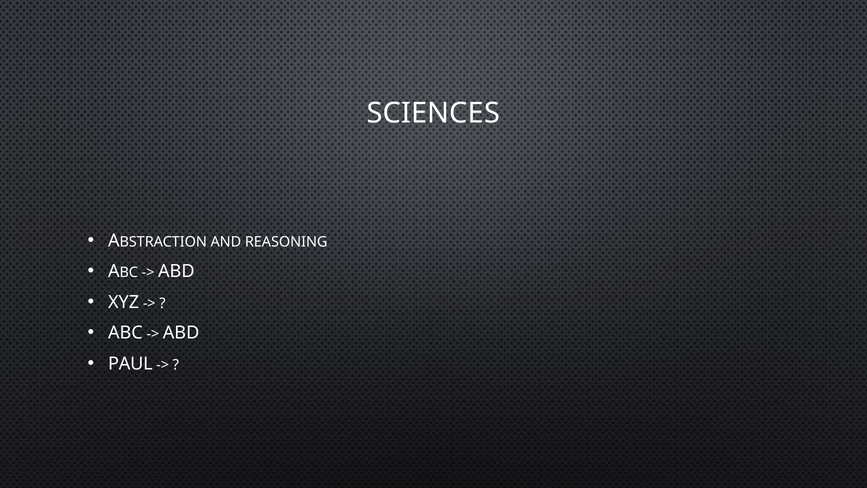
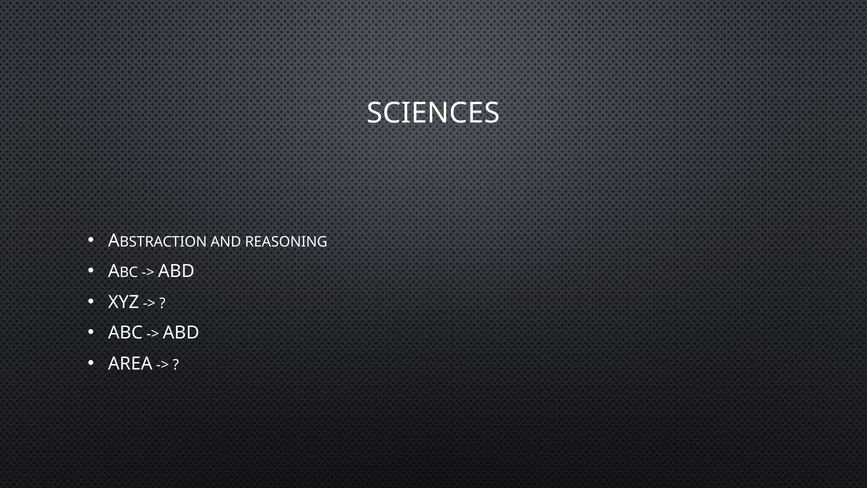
PAUL: PAUL -> AREA
